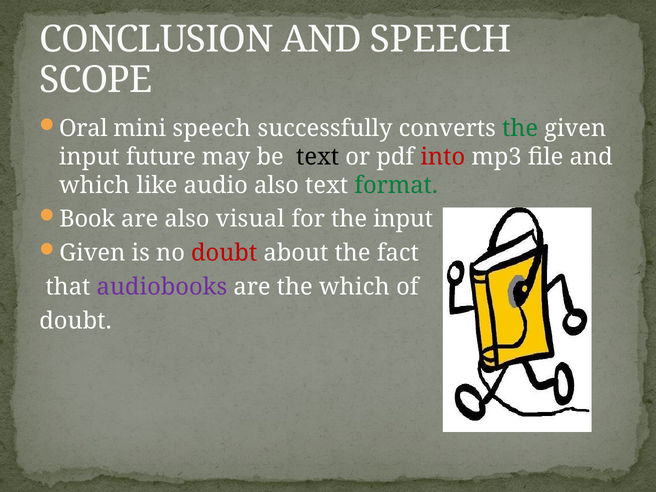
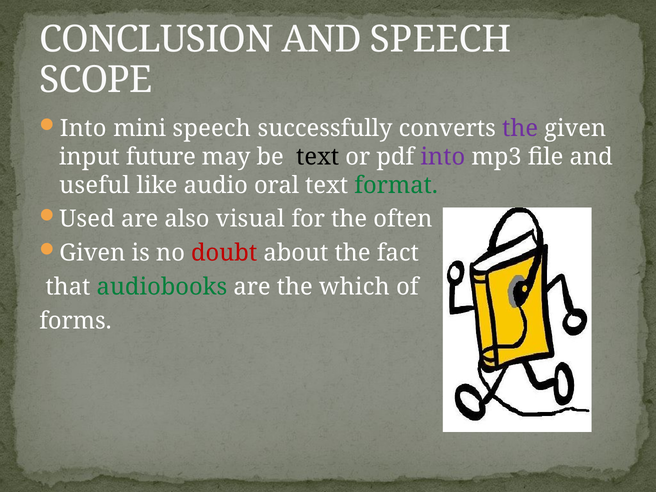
Oral at (83, 128): Oral -> Into
the at (520, 128) colour: green -> purple
into at (443, 157) colour: red -> purple
which at (95, 185): which -> useful
audio also: also -> oral
Book: Book -> Used
the input: input -> often
audiobooks colour: purple -> green
doubt at (75, 321): doubt -> forms
